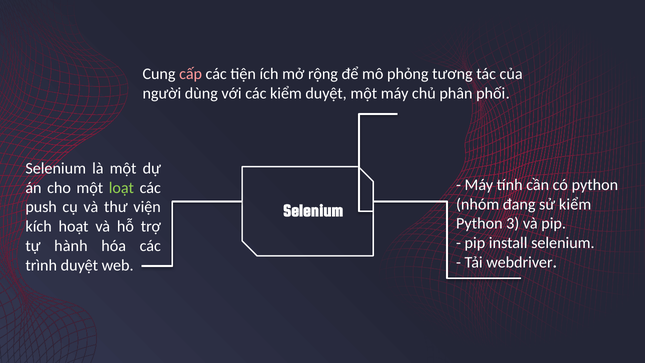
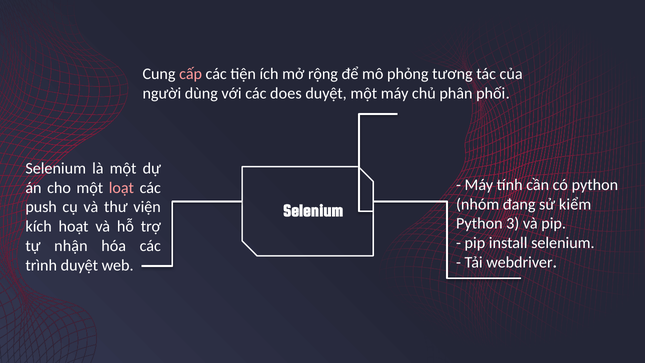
các kiểm: kiểm -> does
loạt colour: light green -> pink
hành: hành -> nhận
